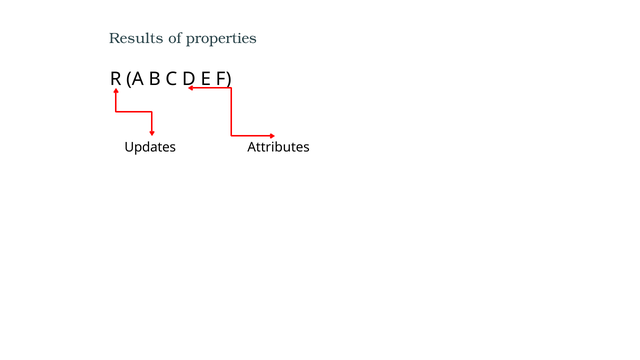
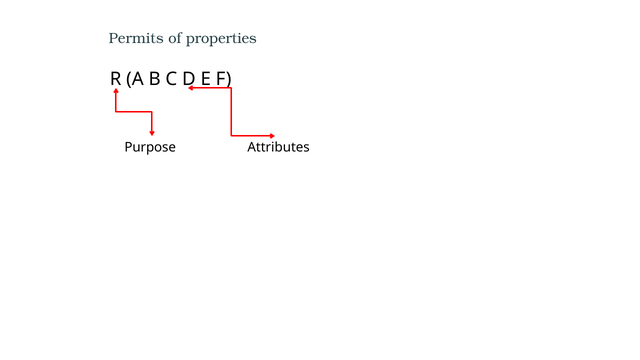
Results: Results -> Permits
Updates: Updates -> Purpose
